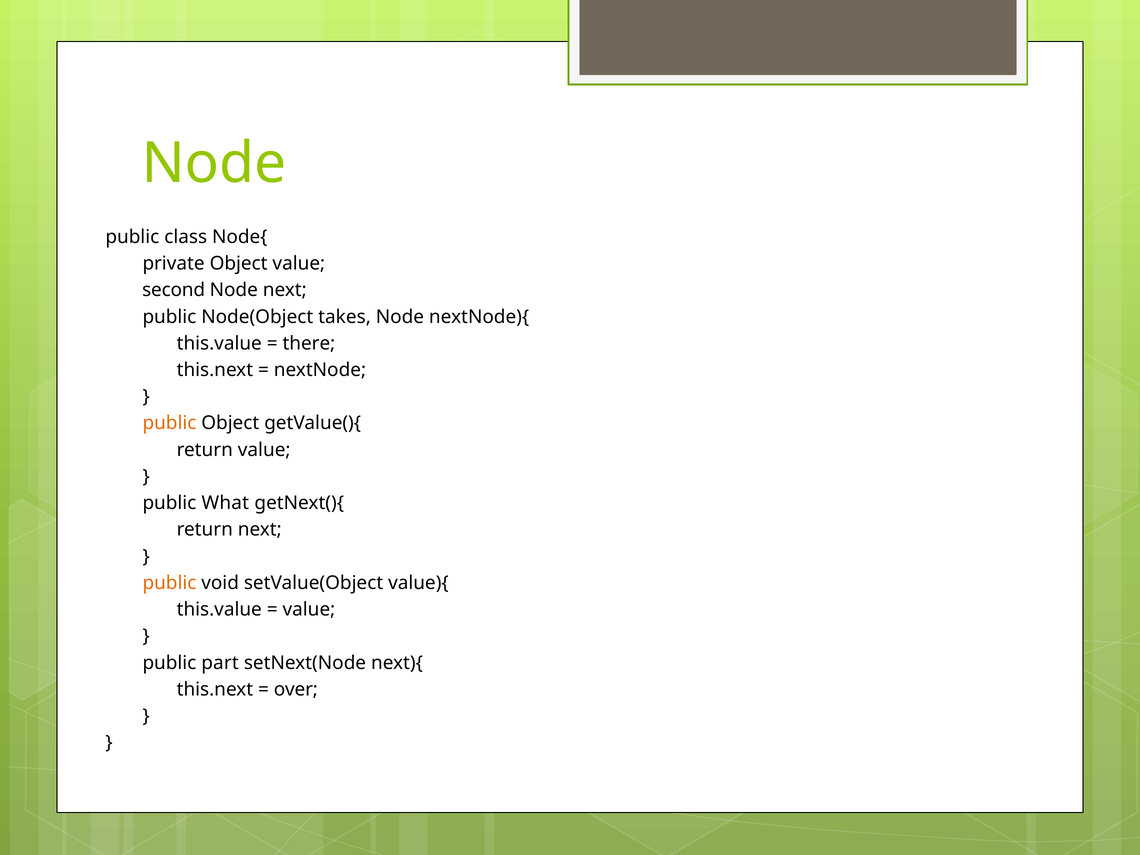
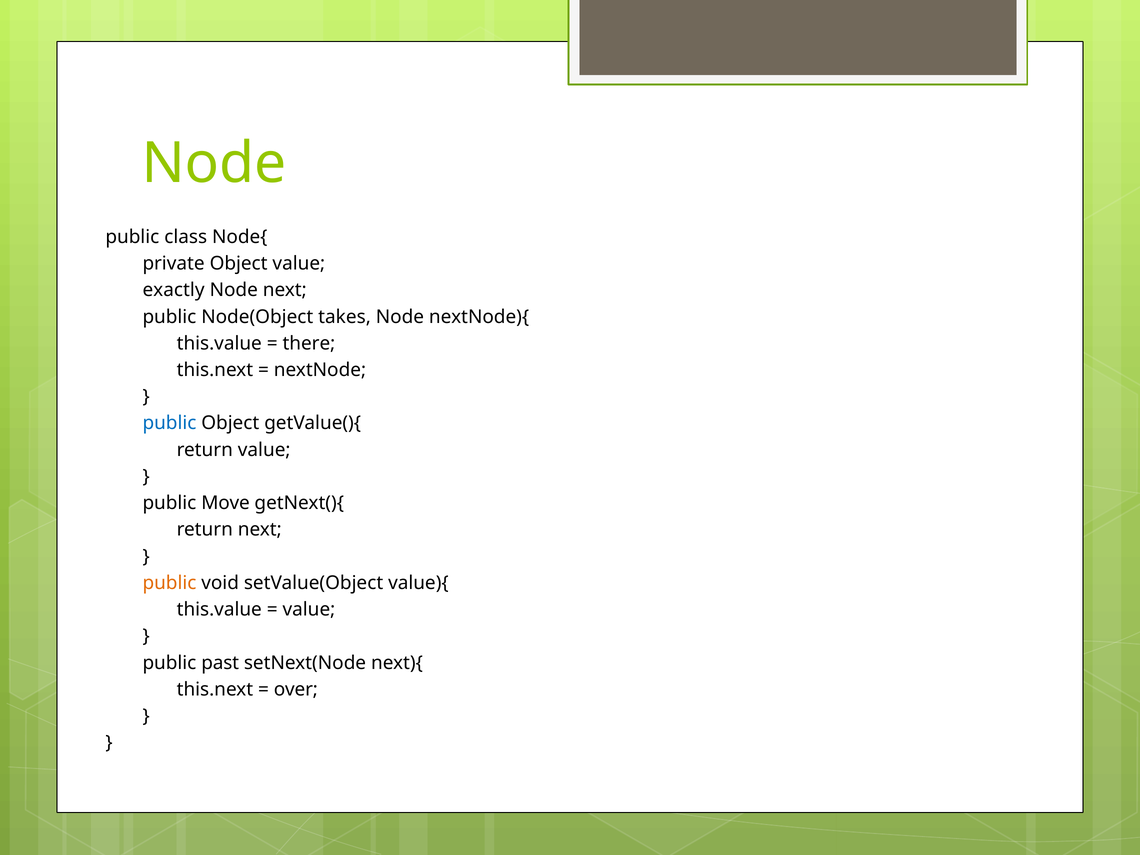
second: second -> exactly
public at (169, 423) colour: orange -> blue
What: What -> Move
part: part -> past
